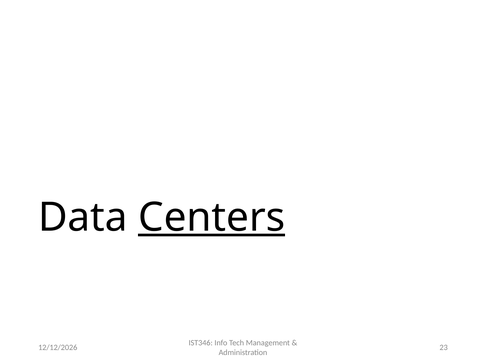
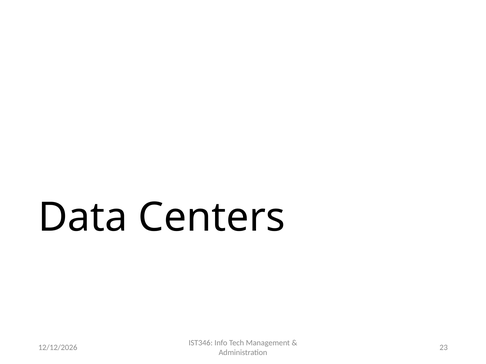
Centers underline: present -> none
